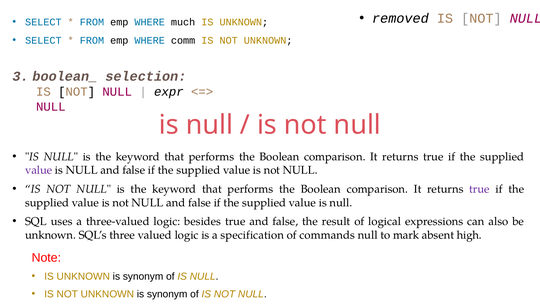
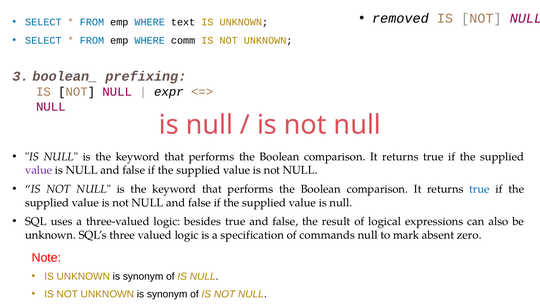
much: much -> text
selection: selection -> prefixing
true at (479, 189) colour: purple -> blue
high: high -> zero
